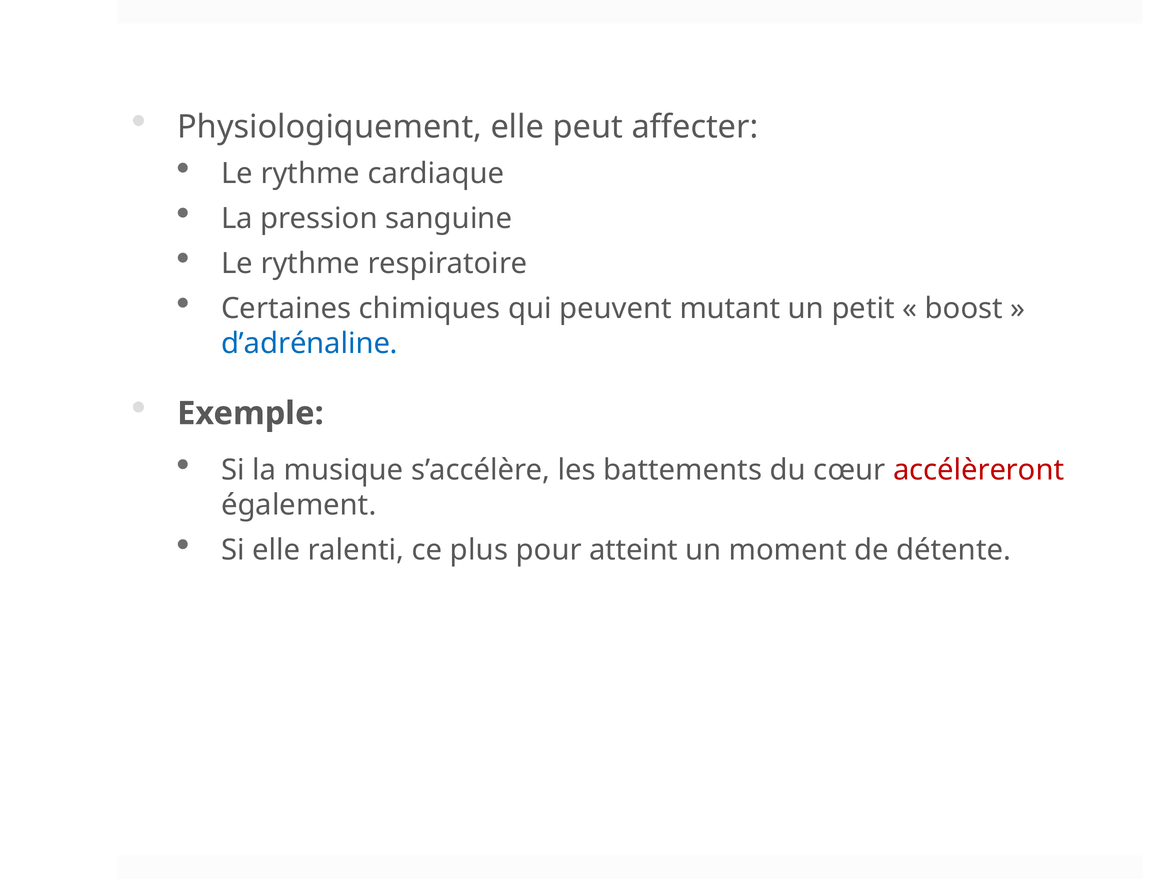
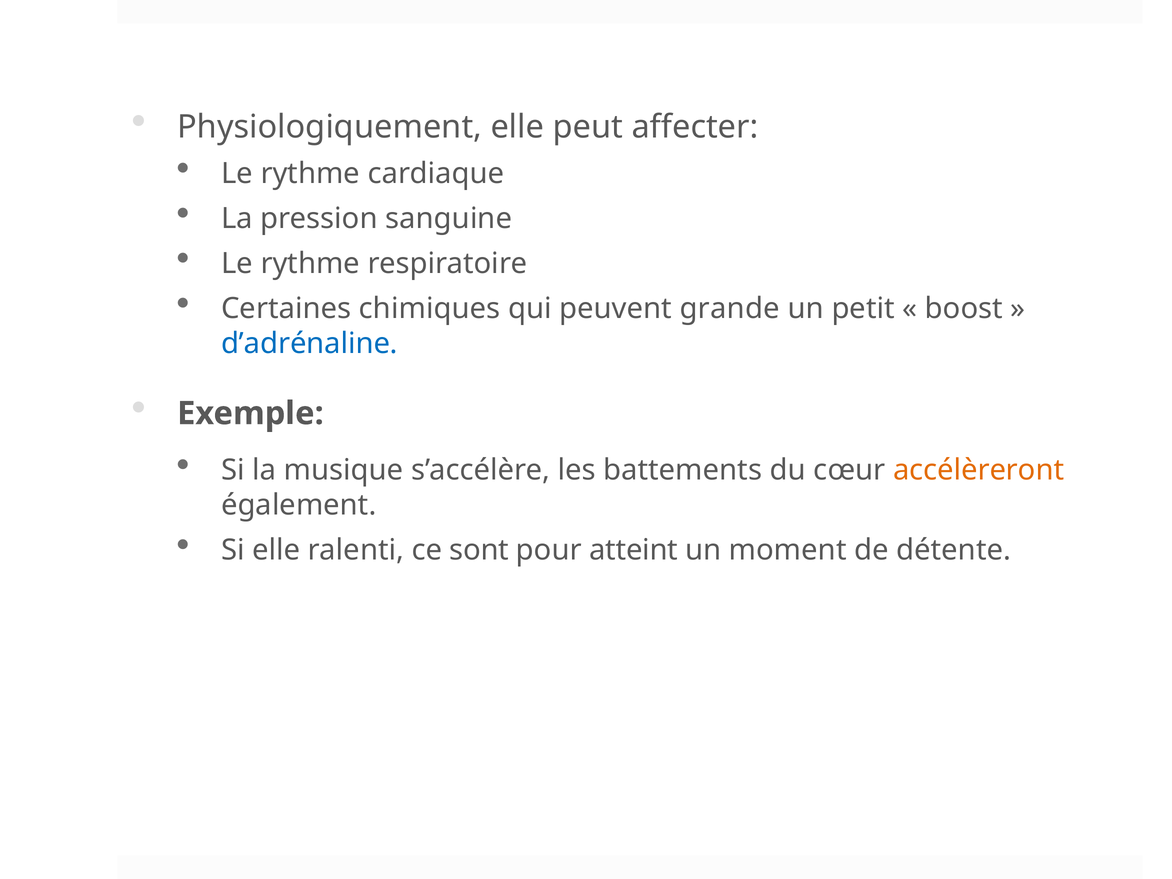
mutant: mutant -> grande
accélèreront colour: red -> orange
plus: plus -> sont
